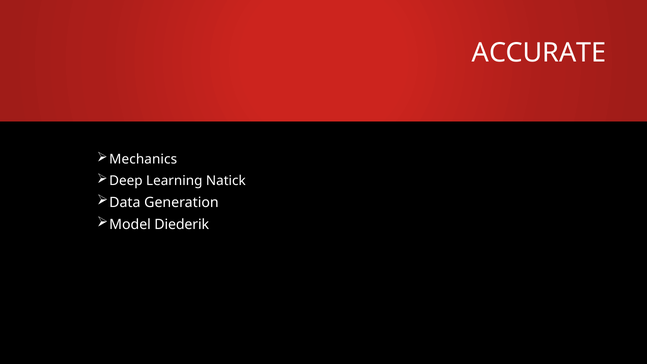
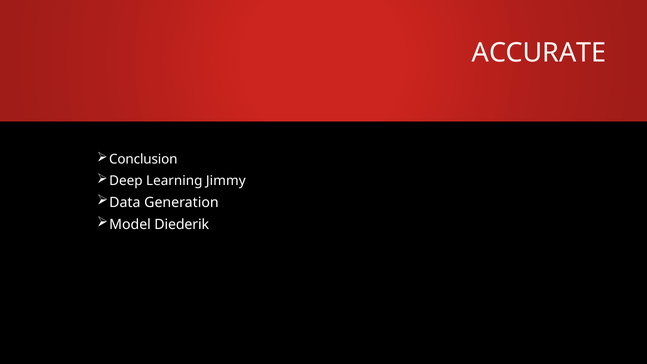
Mechanics: Mechanics -> Conclusion
Natick: Natick -> Jimmy
